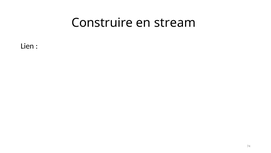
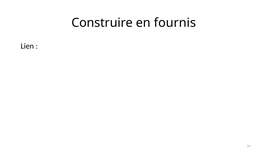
stream: stream -> fournis
